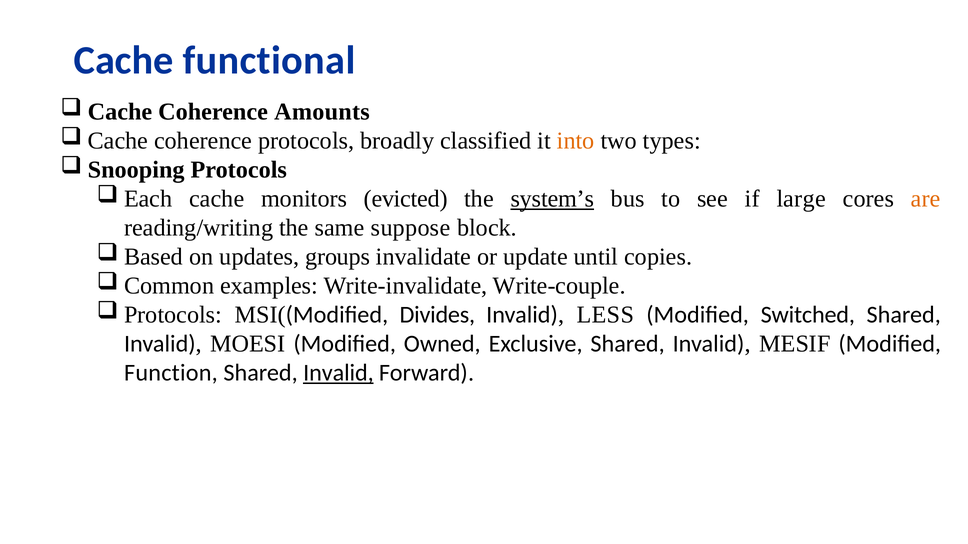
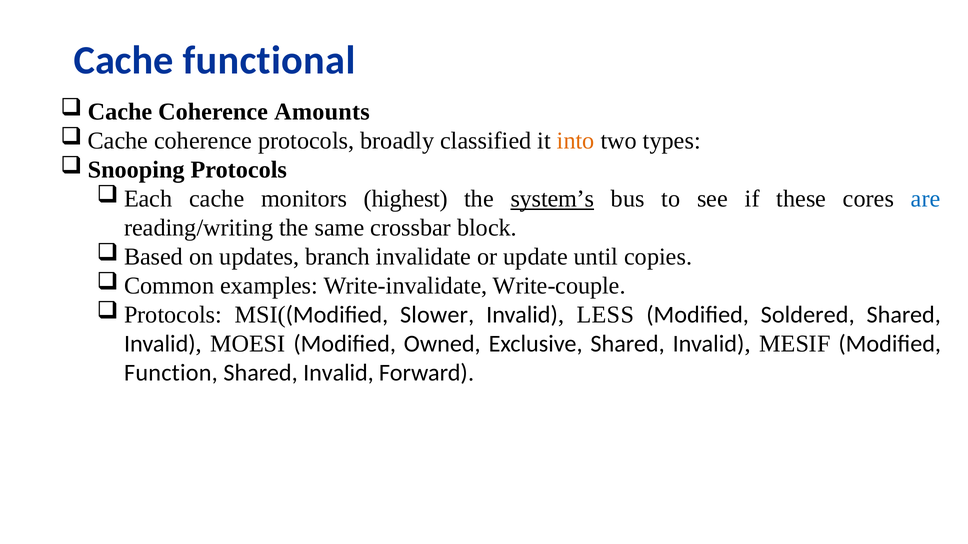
evicted: evicted -> highest
large: large -> these
are colour: orange -> blue
suppose: suppose -> crossbar
groups: groups -> branch
Divides: Divides -> Slower
Switched: Switched -> Soldered
Invalid at (338, 373) underline: present -> none
